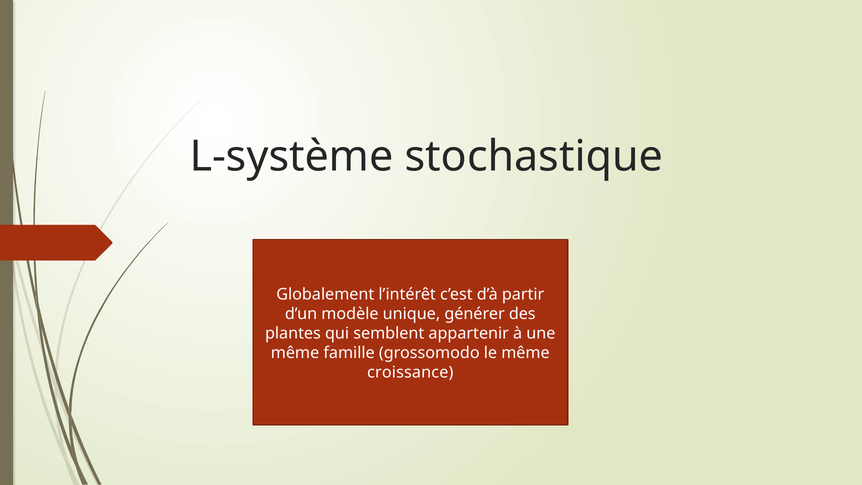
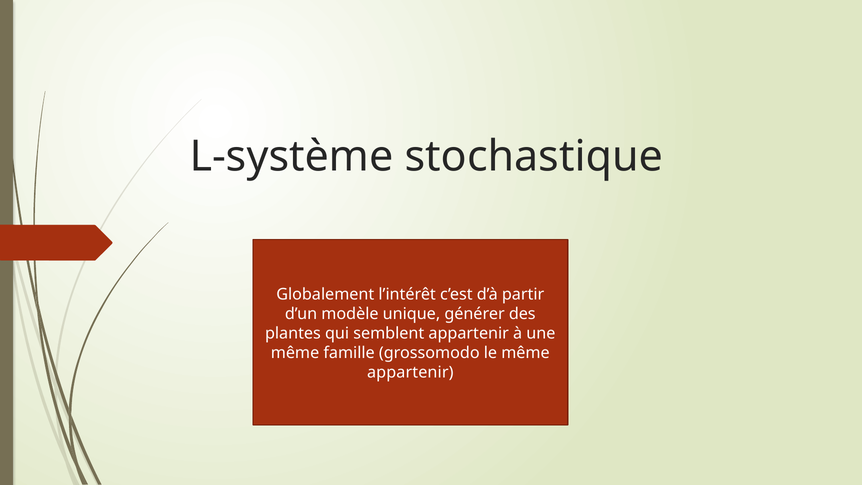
croissance at (410, 372): croissance -> appartenir
